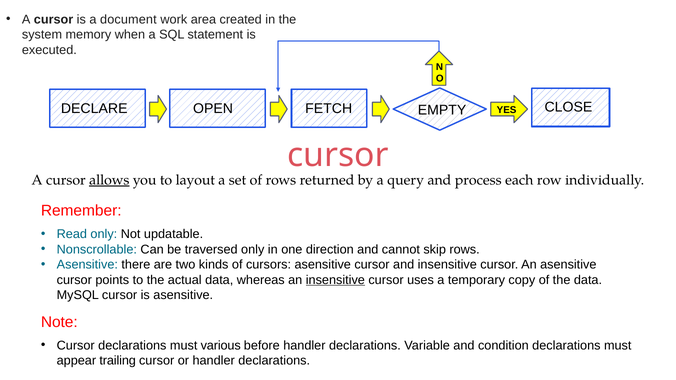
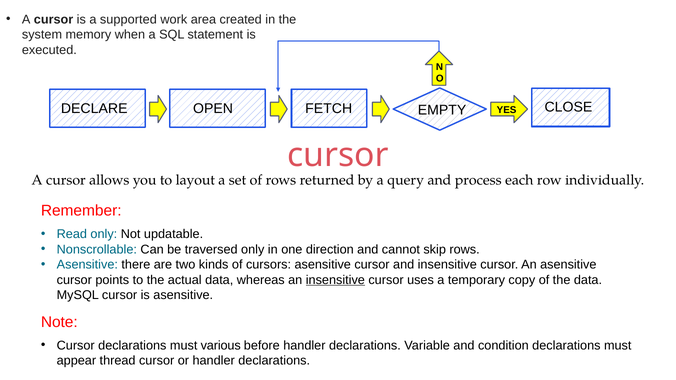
document: document -> supported
allows underline: present -> none
trailing: trailing -> thread
